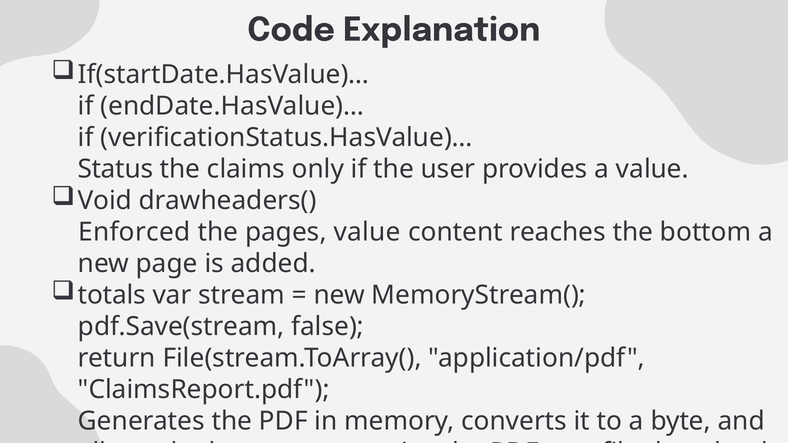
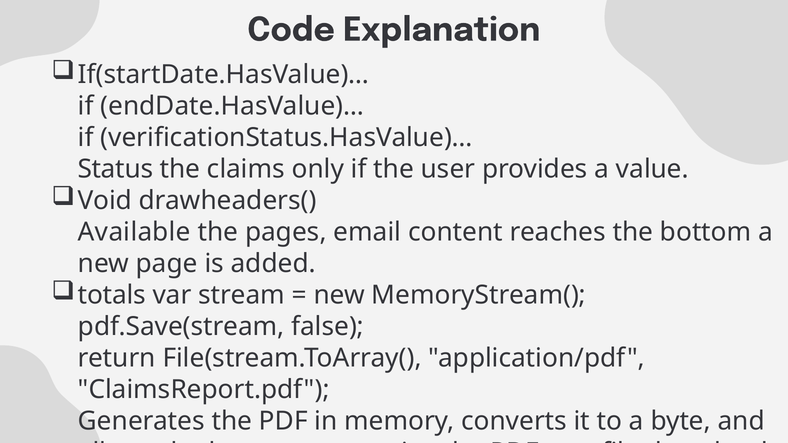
Enforced: Enforced -> Available
pages value: value -> email
